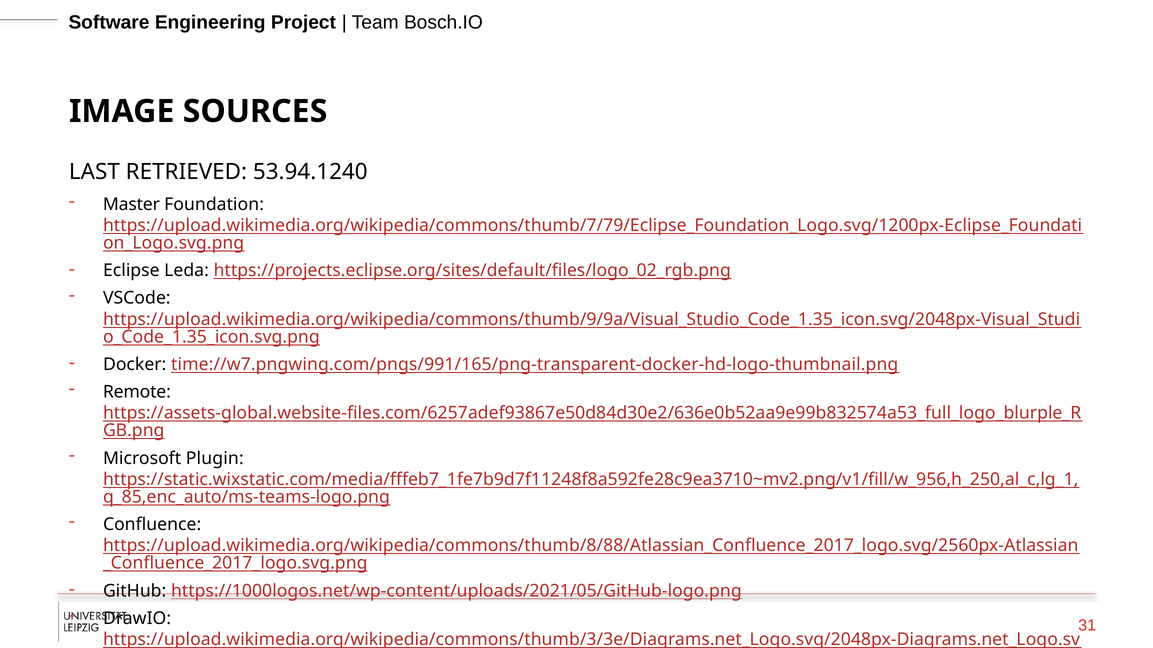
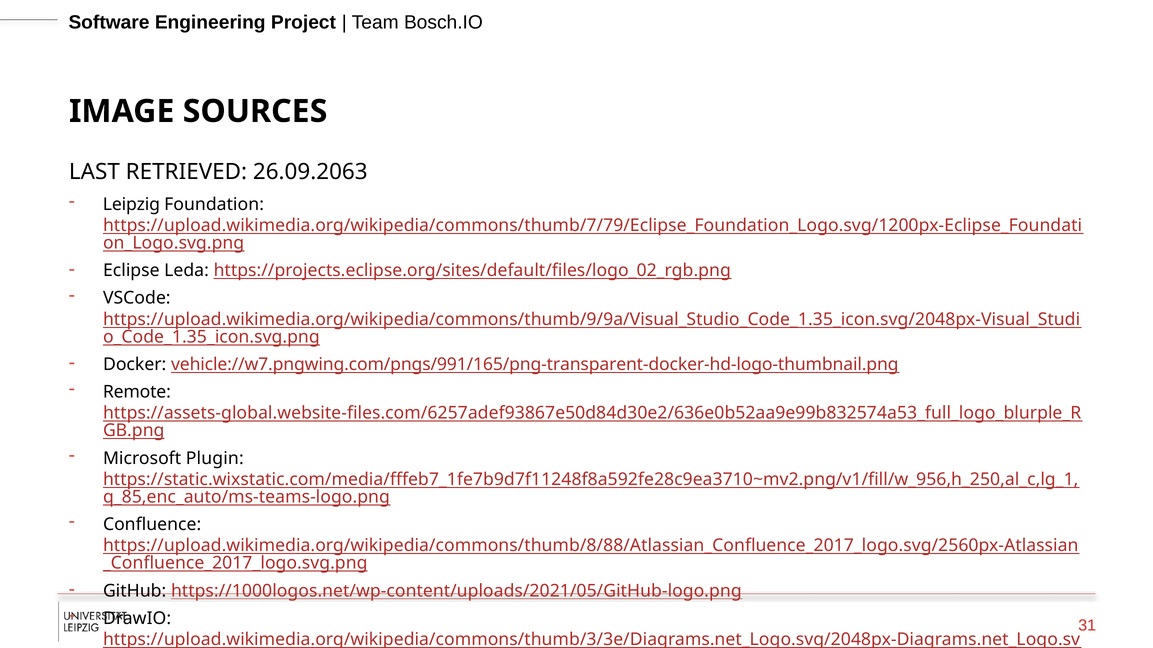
53.94.1240: 53.94.1240 -> 26.09.2063
Master: Master -> Leipzig
time://w7.pngwing.com/pngs/991/165/png-transparent-docker-hd-logo-thumbnail.png: time://w7.pngwing.com/pngs/991/165/png-transparent-docker-hd-logo-thumbnail.png -> vehicle://w7.pngwing.com/pngs/991/165/png-transparent-docker-hd-logo-thumbnail.png
